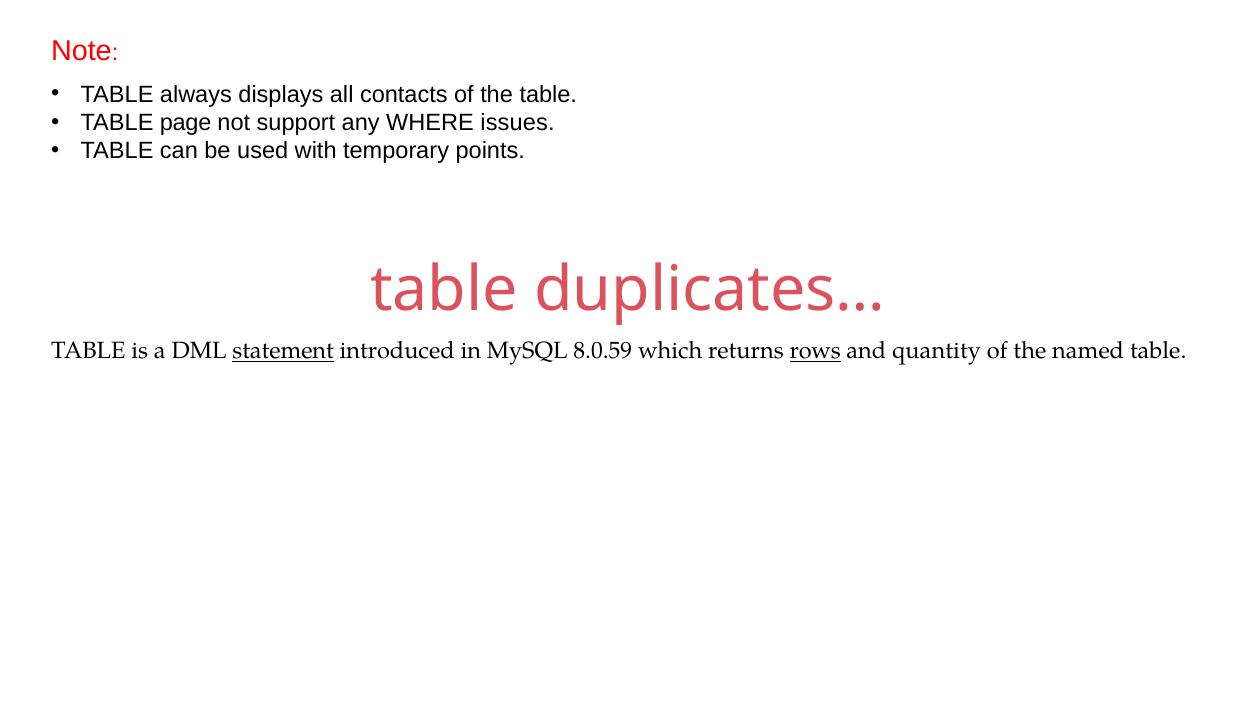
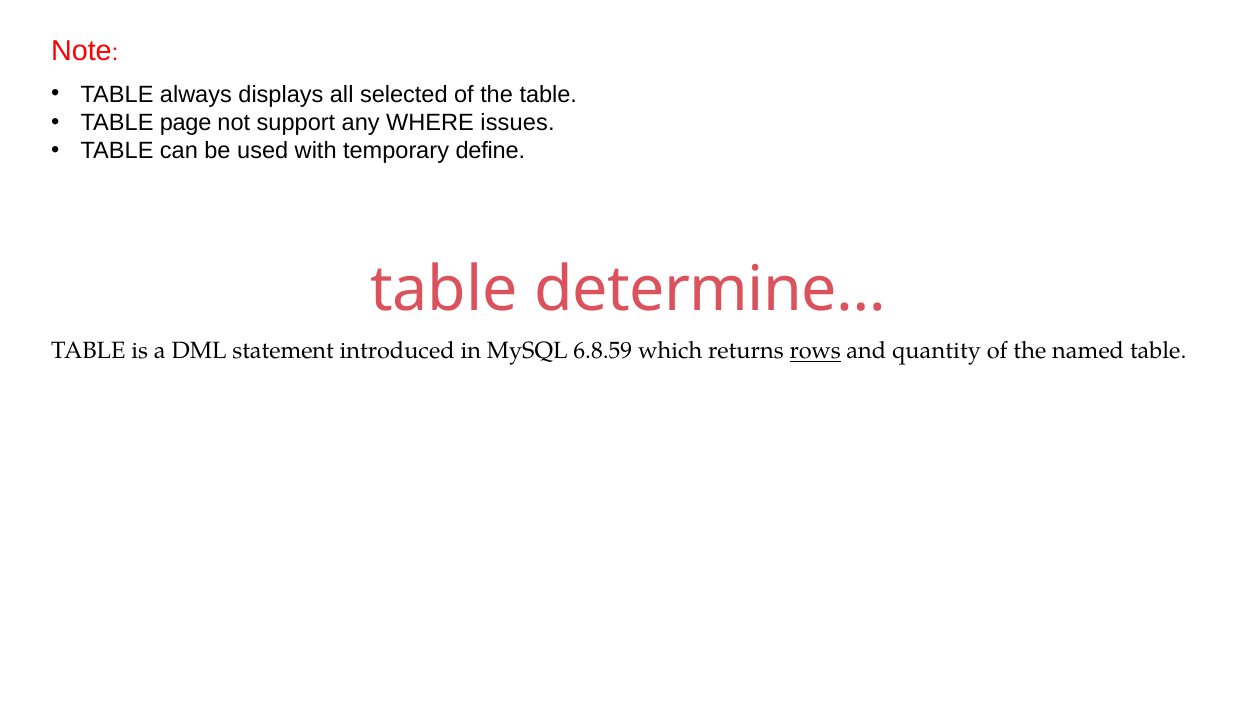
contacts: contacts -> selected
points: points -> define
duplicates…: duplicates… -> determine…
statement underline: present -> none
8.0.59: 8.0.59 -> 6.8.59
